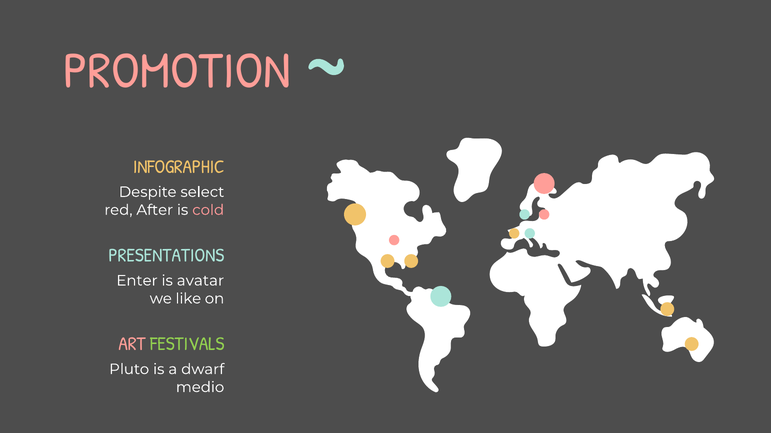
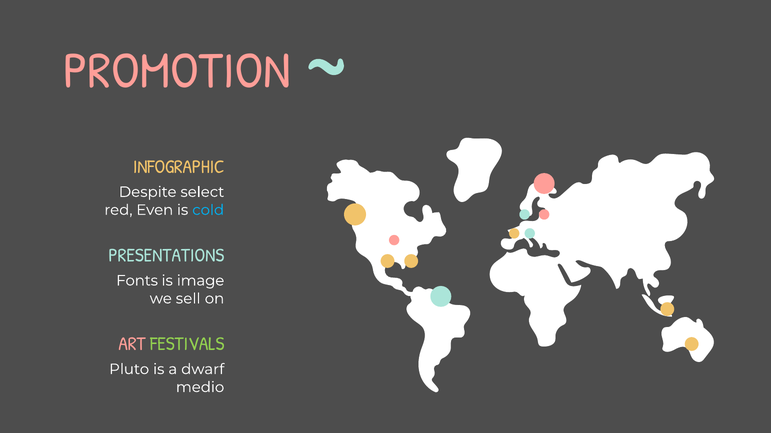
After: After -> Even
cold colour: pink -> light blue
Enter: Enter -> Fonts
avatar: avatar -> image
like: like -> sell
